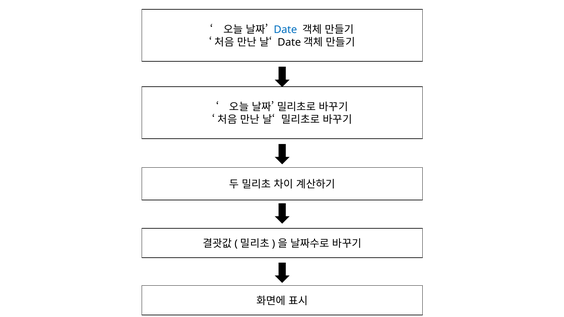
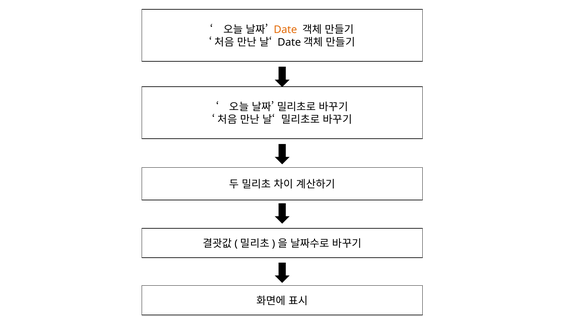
Date colour: blue -> orange
